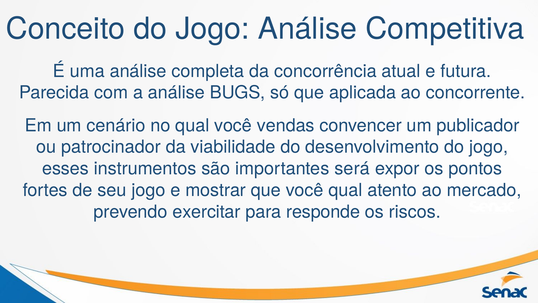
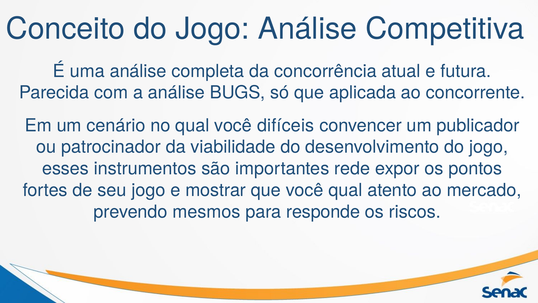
vendas: vendas -> difíceis
será: será -> rede
exercitar: exercitar -> mesmos
